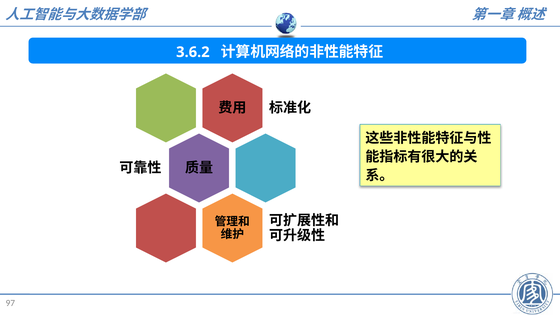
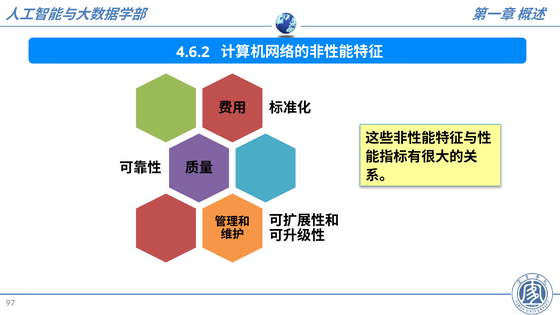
3.6.2: 3.6.2 -> 4.6.2
